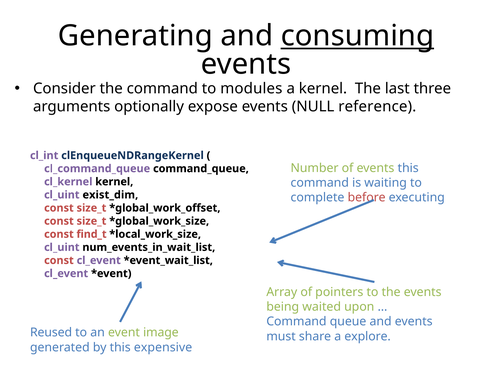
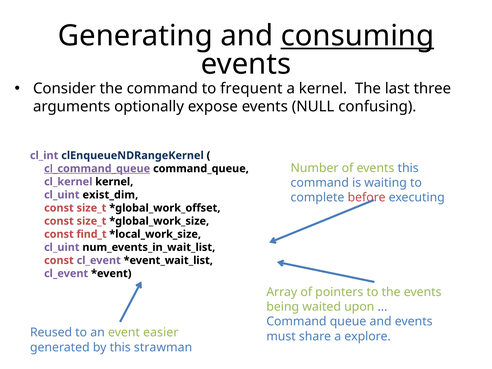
modules: modules -> frequent
reference: reference -> confusing
cl_command_queue underline: none -> present
image: image -> easier
expensive: expensive -> strawman
